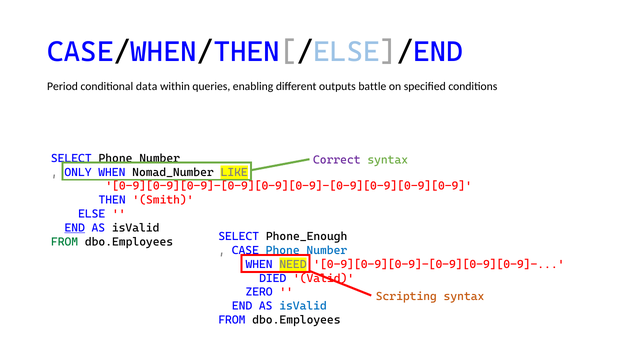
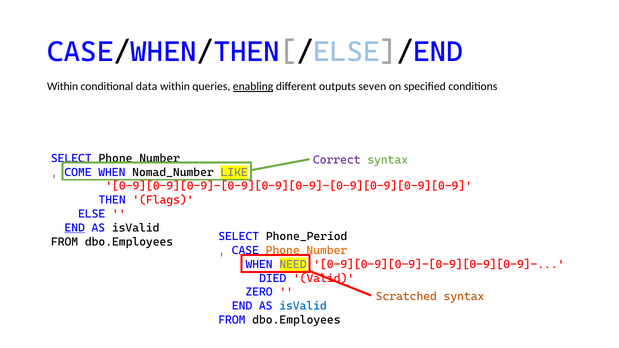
Period at (63, 86): Period -> Within
enabling underline: none -> present
battle: battle -> seven
ONLY: ONLY -> COME
Smith: Smith -> Flags
FROM at (65, 242) colour: green -> black
Phone_Enough: Phone_Enough -> Phone_Period
Phone_Number at (306, 250) colour: blue -> orange
Scripting: Scripting -> Scratched
